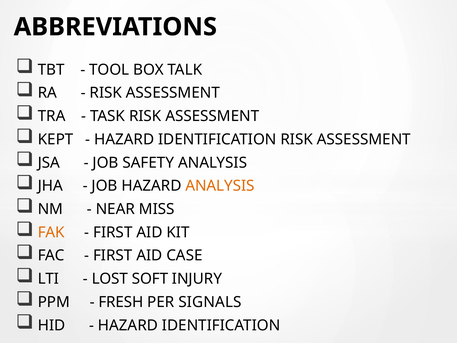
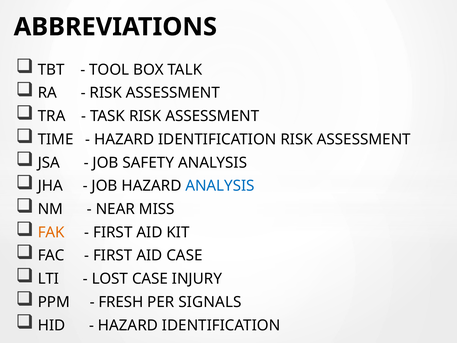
KEPT: KEPT -> TIME
ANALYSIS at (220, 186) colour: orange -> blue
LOST SOFT: SOFT -> CASE
